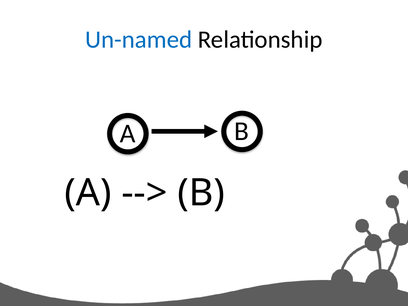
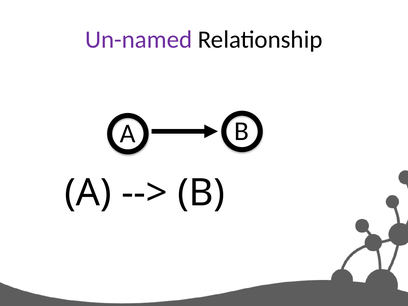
Un-named colour: blue -> purple
